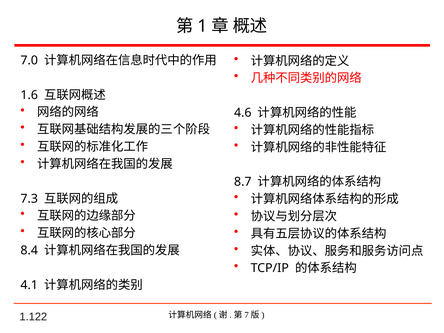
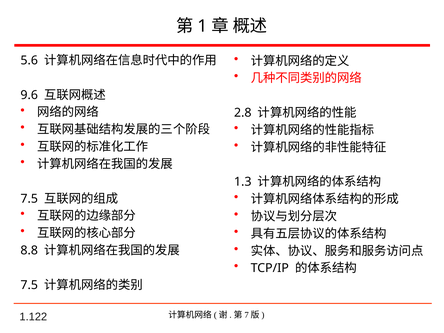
7.0: 7.0 -> 5.6
1.6: 1.6 -> 9.6
4.6: 4.6 -> 2.8
8.7: 8.7 -> 1.3
7.3 at (29, 199): 7.3 -> 7.5
8.4: 8.4 -> 8.8
4.1 at (29, 285): 4.1 -> 7.5
